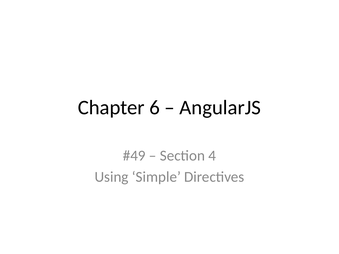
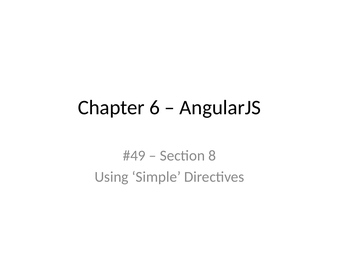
4: 4 -> 8
